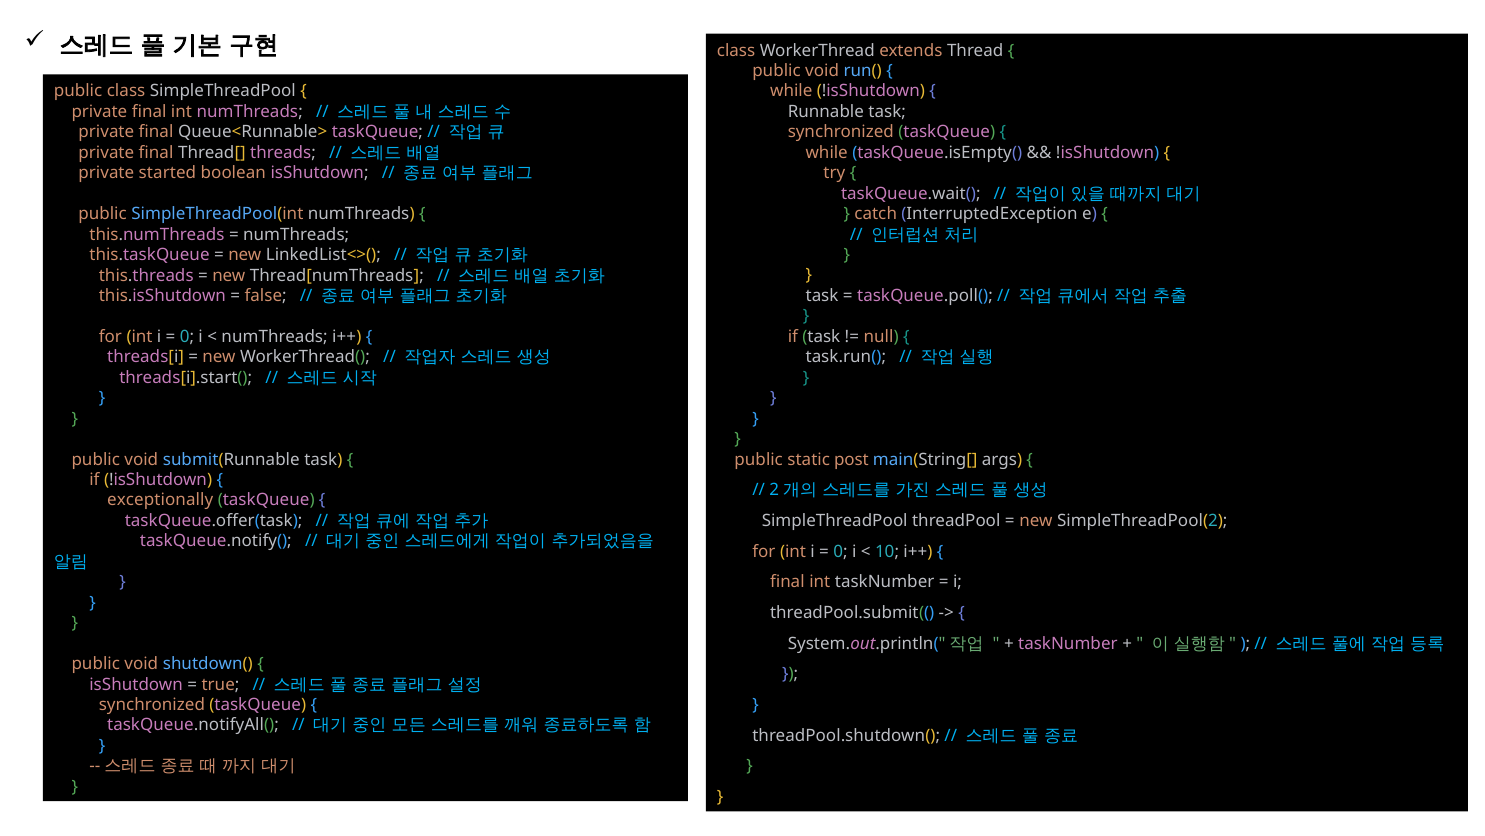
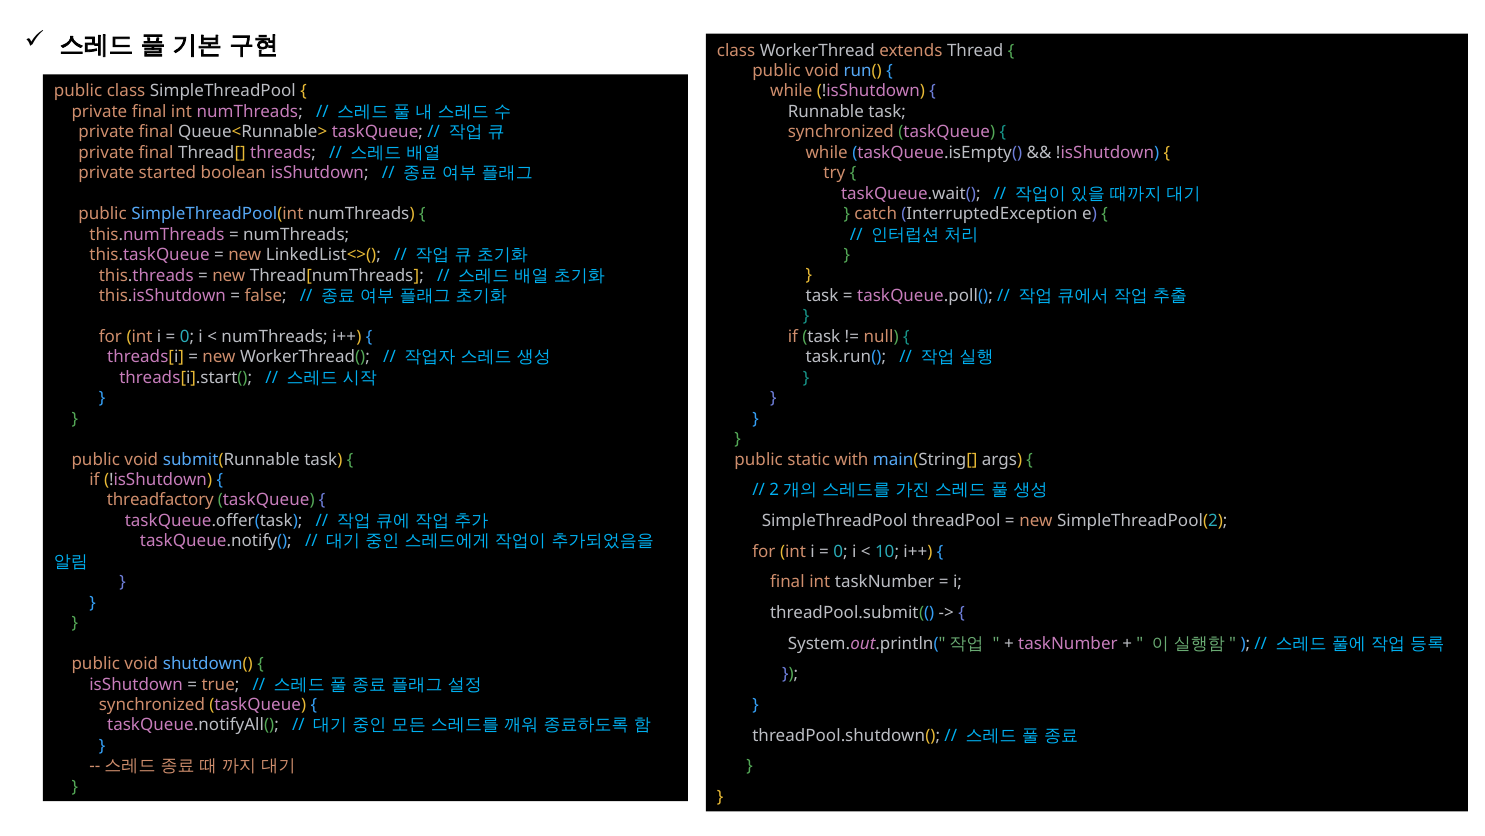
post: post -> with
exceptionally: exceptionally -> threadfactory
